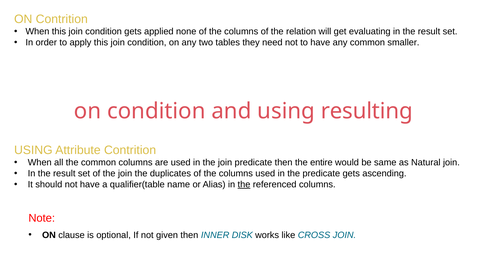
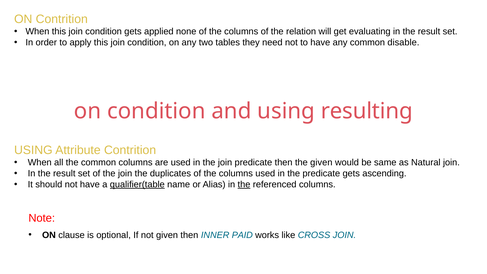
smaller: smaller -> disable
the entire: entire -> given
qualifier(table underline: none -> present
DISK: DISK -> PAID
